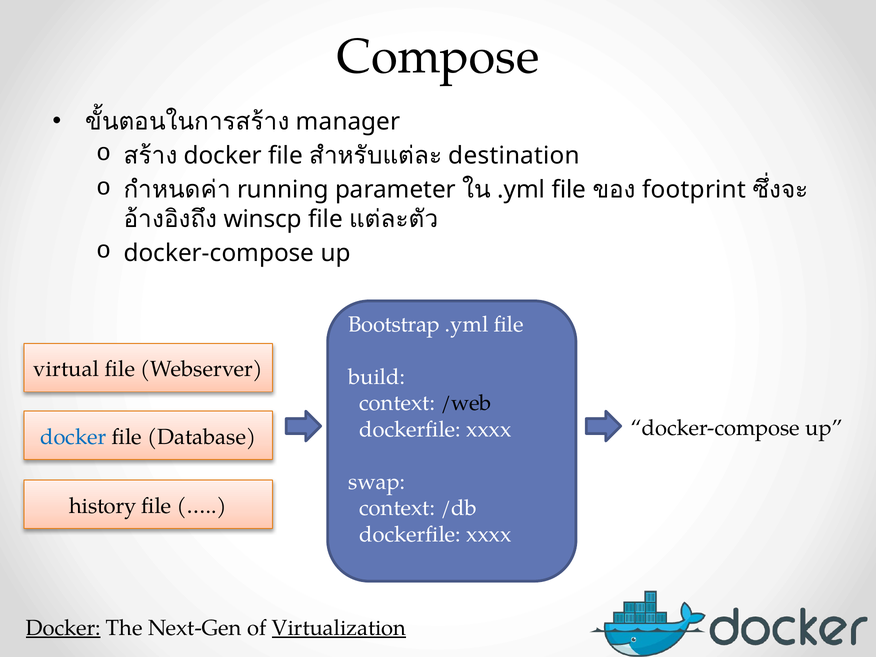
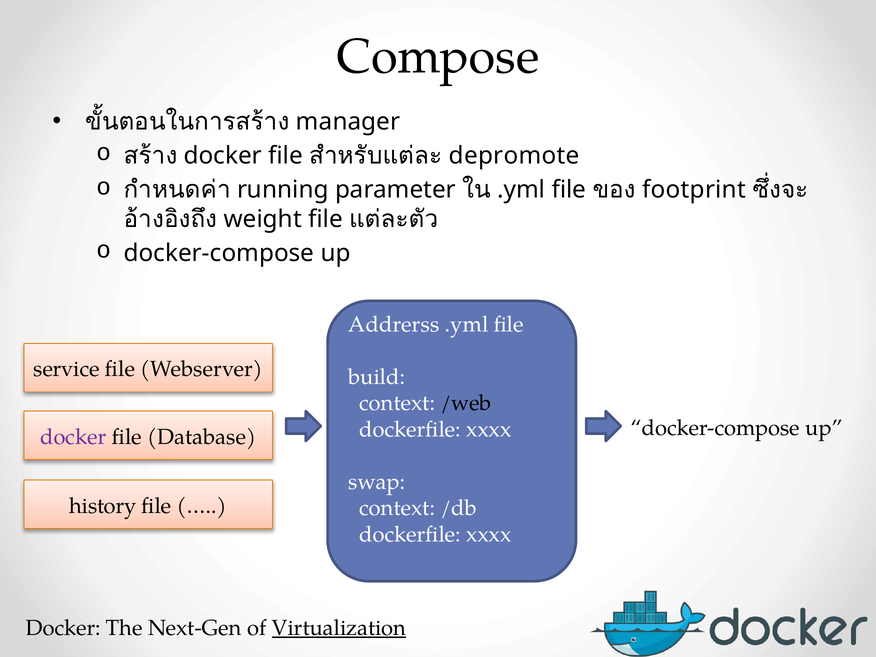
destination: destination -> depromote
winscp: winscp -> weight
Bootstrap: Bootstrap -> Addrerss
virtual: virtual -> service
docker at (73, 437) colour: blue -> purple
Docker at (63, 628) underline: present -> none
